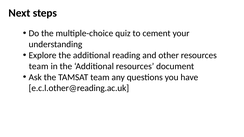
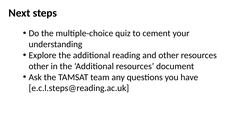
team at (39, 66): team -> other
e.c.l.other@reading.ac.uk: e.c.l.other@reading.ac.uk -> e.c.l.steps@reading.ac.uk
